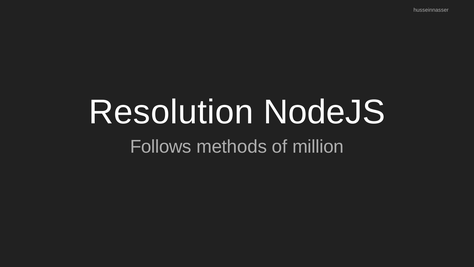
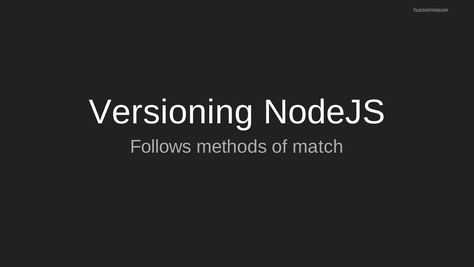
Resolution: Resolution -> Versioning
million: million -> match
